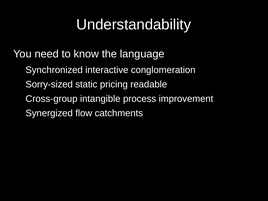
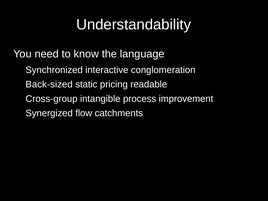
Sorry-sized: Sorry-sized -> Back-sized
